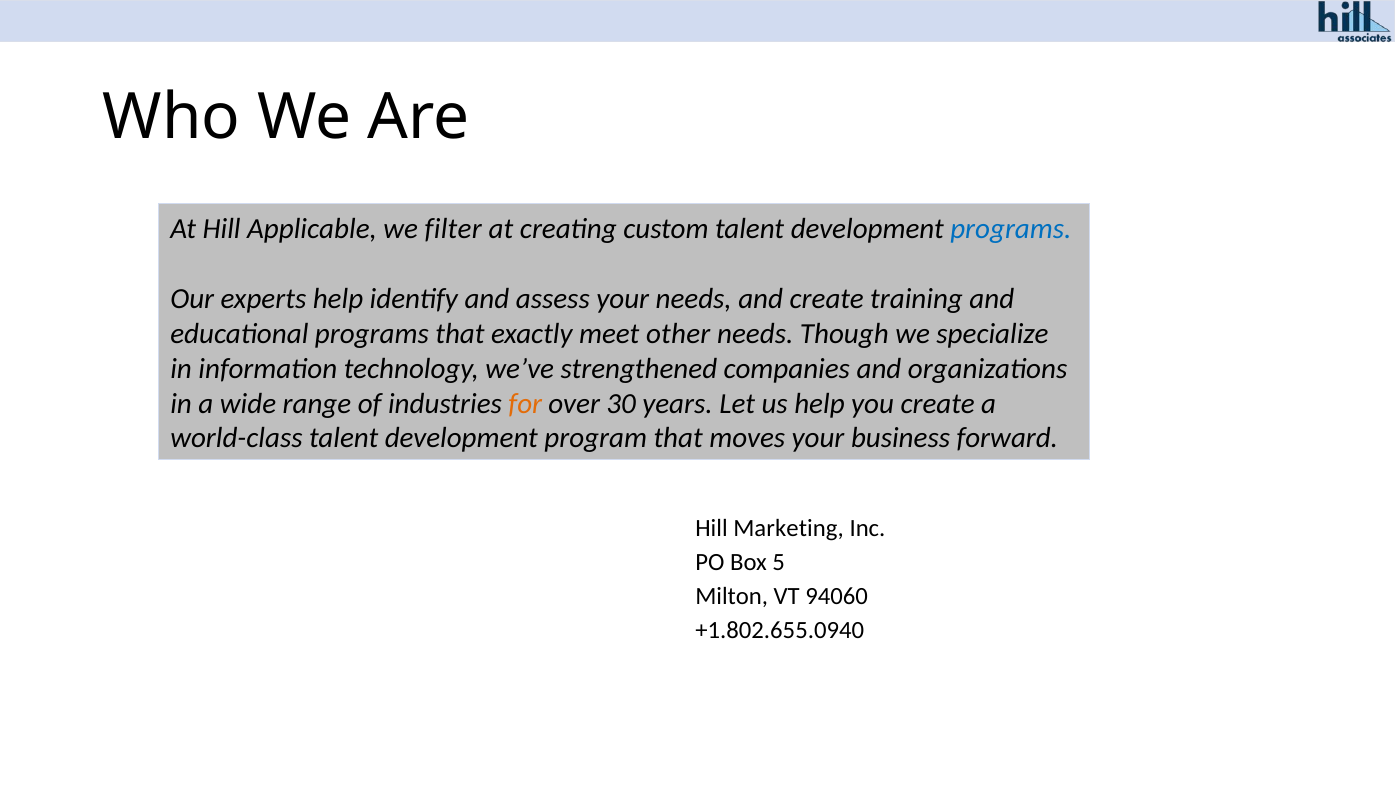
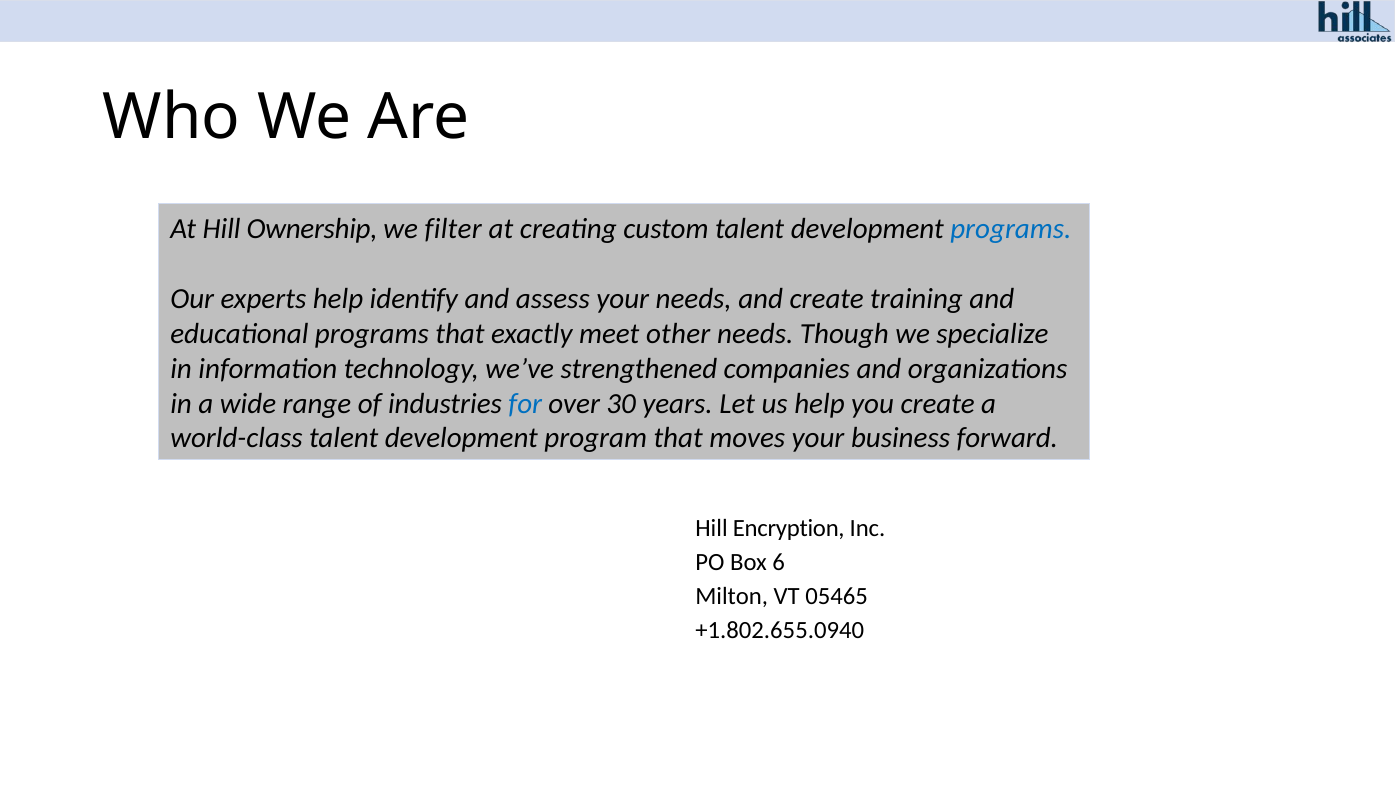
Applicable: Applicable -> Ownership
for colour: orange -> blue
Marketing: Marketing -> Encryption
5: 5 -> 6
94060: 94060 -> 05465
